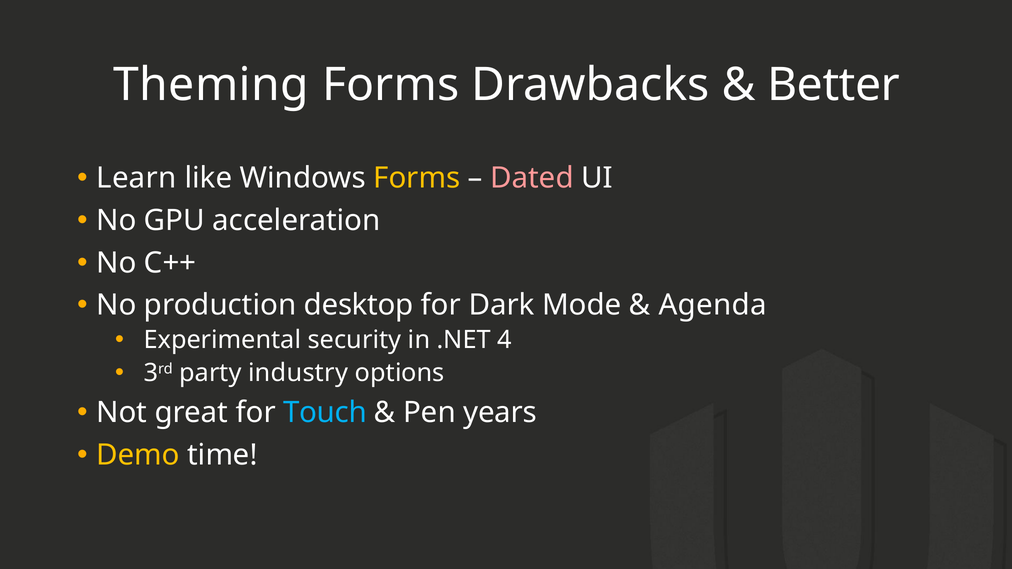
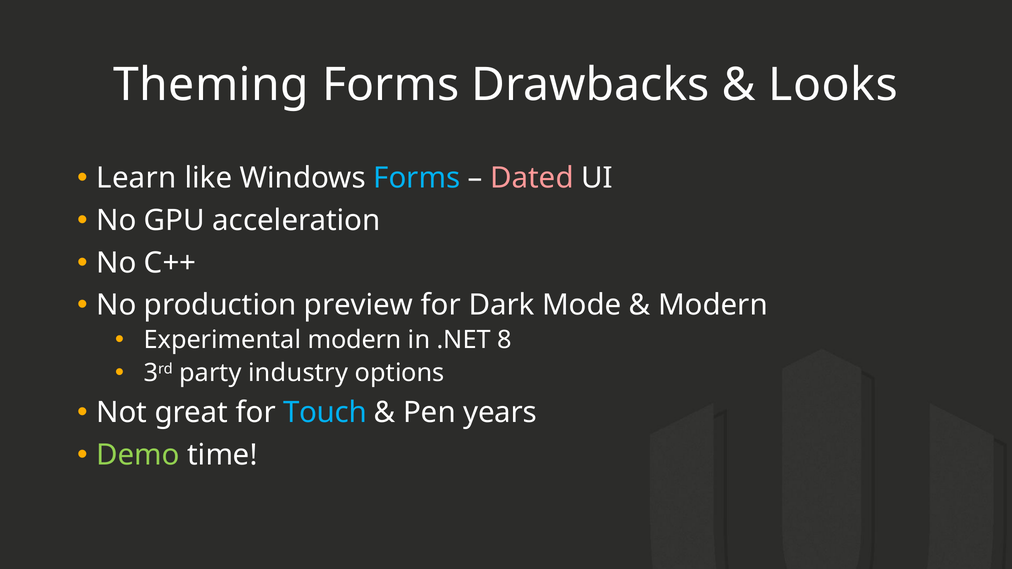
Better: Better -> Looks
Forms at (417, 178) colour: yellow -> light blue
desktop: desktop -> preview
Agenda at (713, 305): Agenda -> Modern
Experimental security: security -> modern
4: 4 -> 8
Demo colour: yellow -> light green
